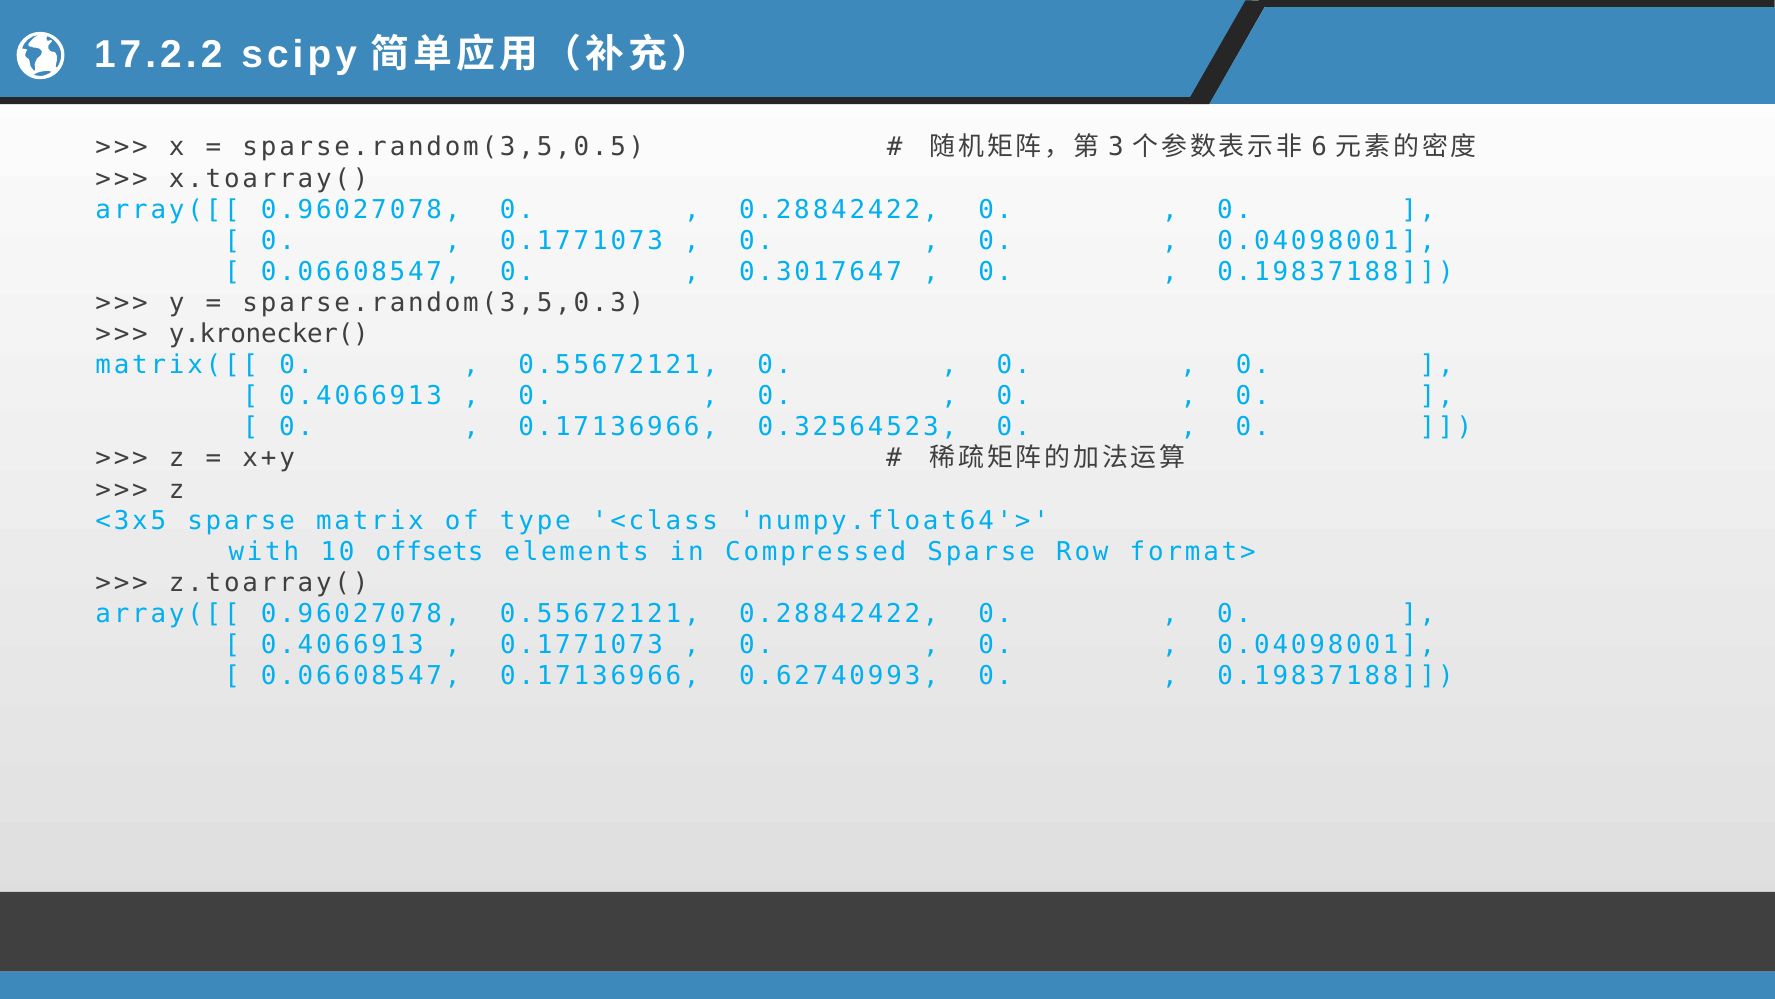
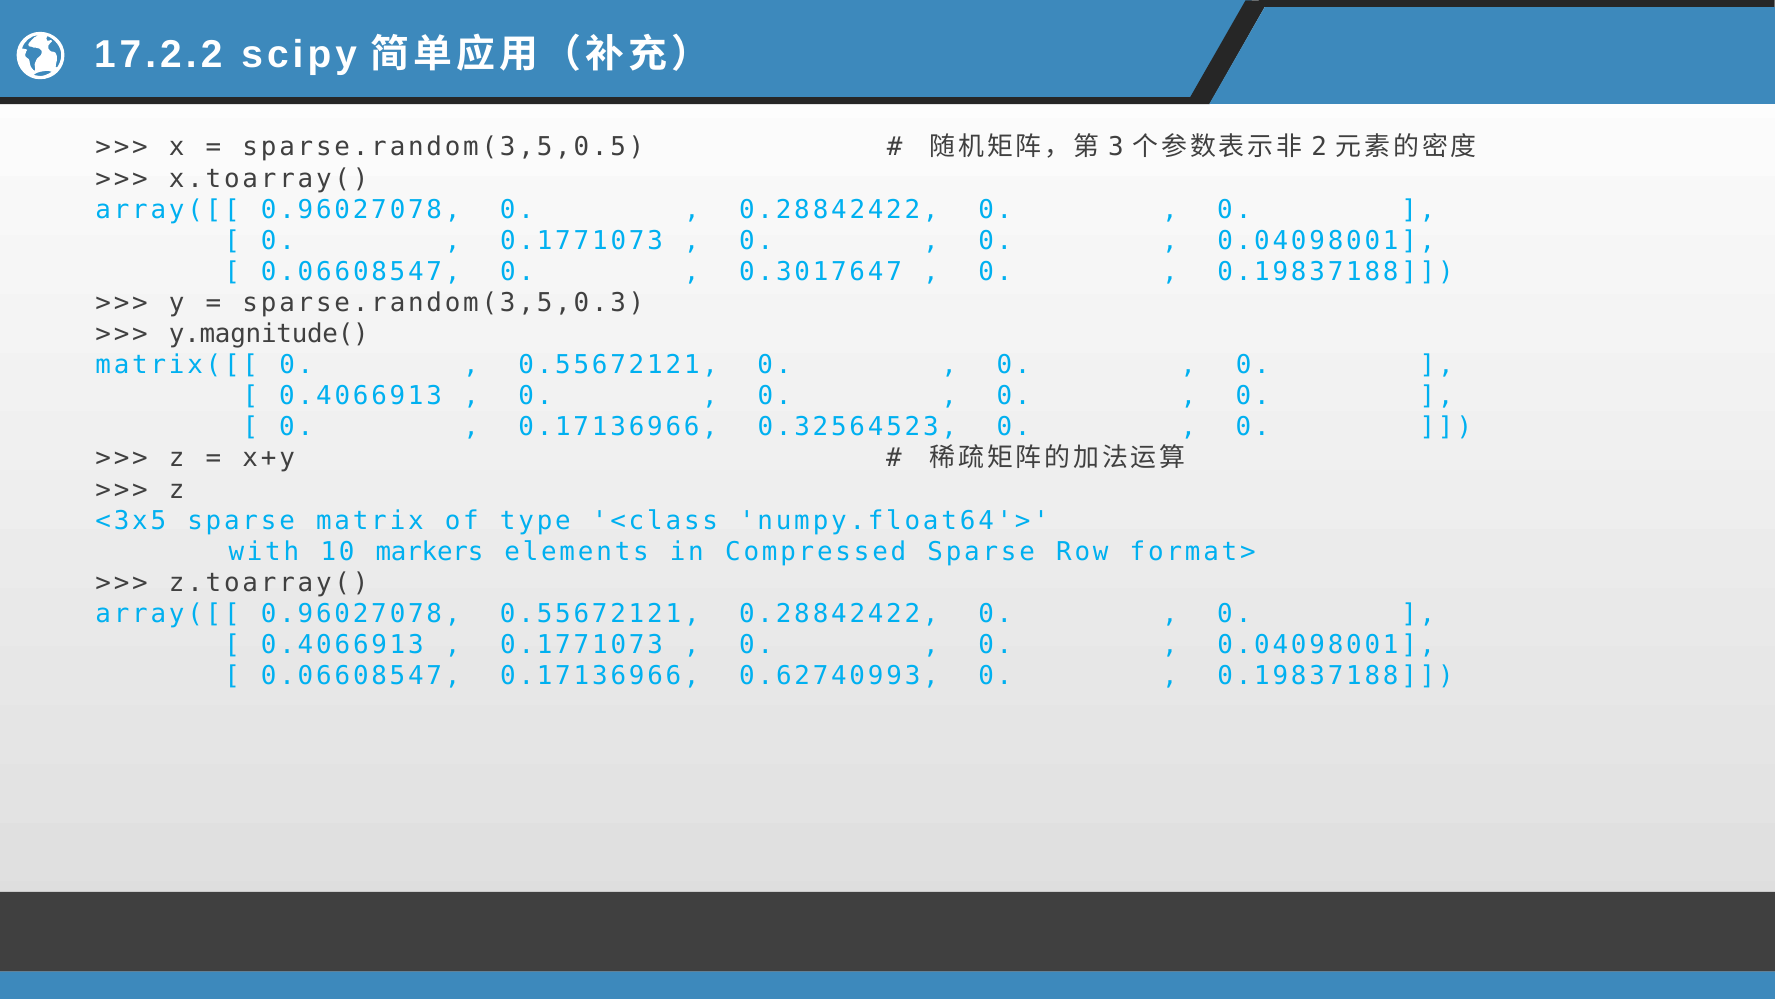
6: 6 -> 2
y.kronecker(: y.kronecker( -> y.magnitude(
offsets: offsets -> markers
